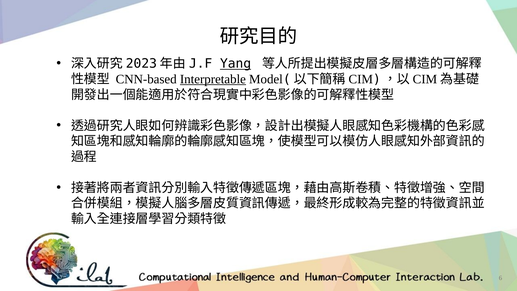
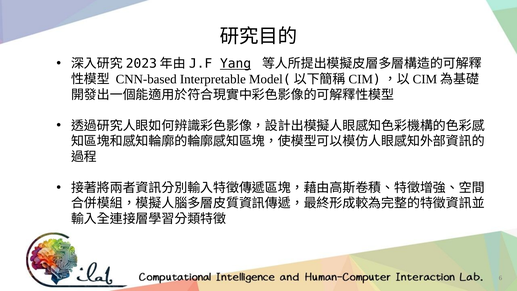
Interpretable underline: present -> none
